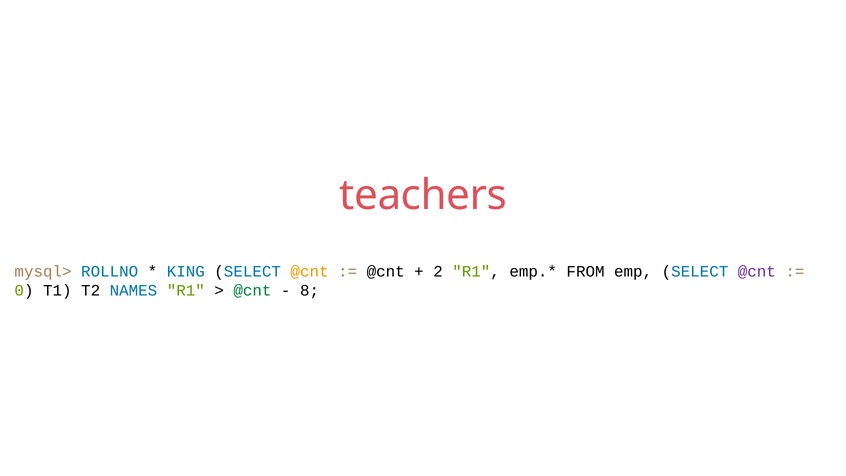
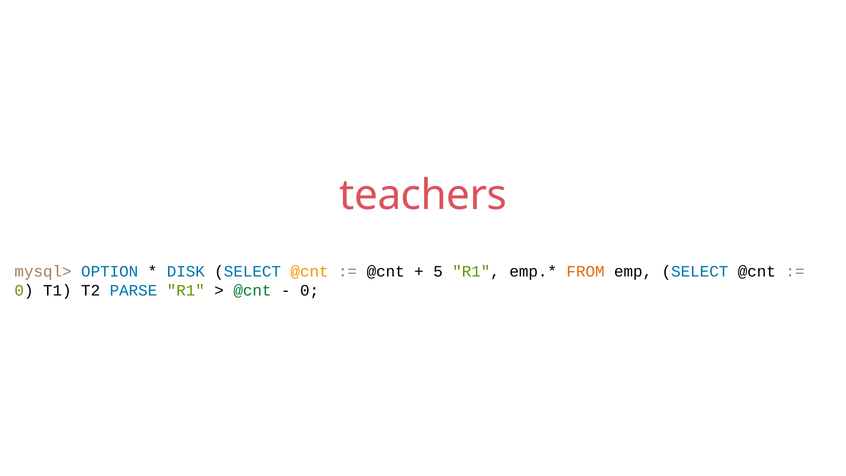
ROLLNO: ROLLNO -> OPTION
KING: KING -> DISK
2: 2 -> 5
FROM colour: black -> orange
@cnt at (757, 272) colour: purple -> black
NAMES: NAMES -> PARSE
8 at (310, 291): 8 -> 0
